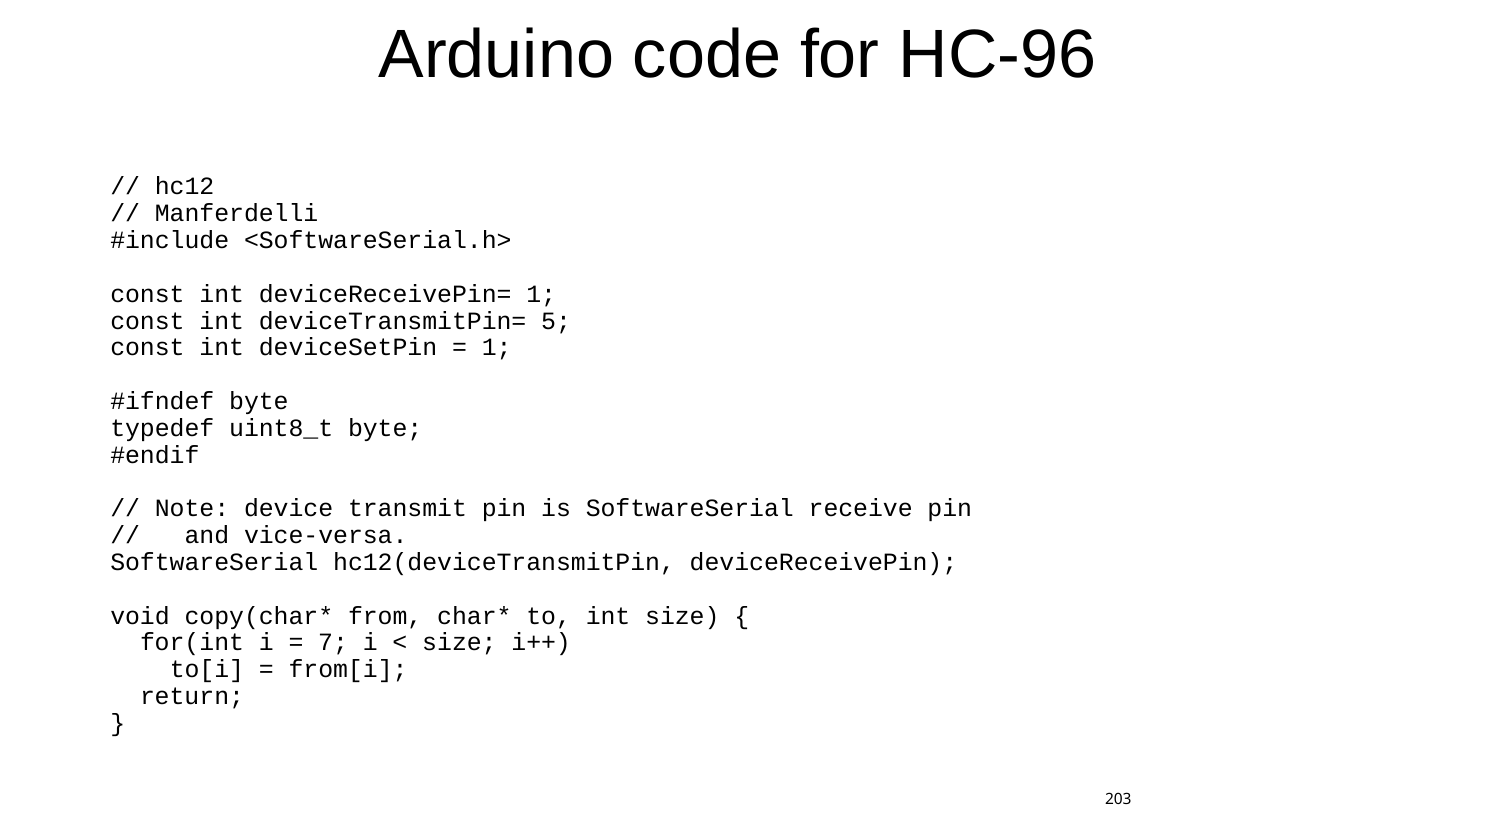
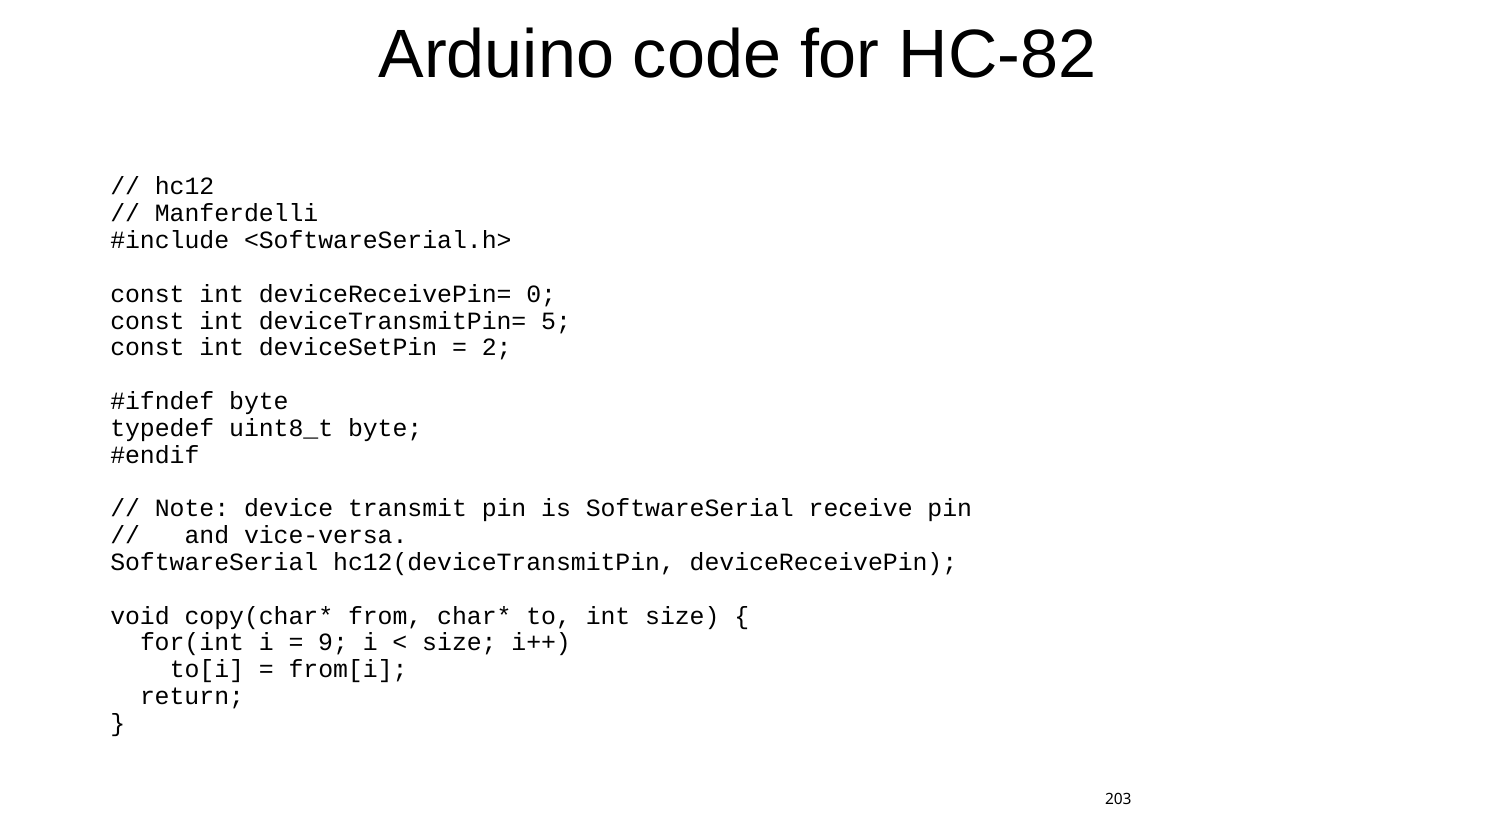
HC-96: HC-96 -> HC-82
deviceReceivePin= 1: 1 -> 0
1 at (497, 348): 1 -> 2
7: 7 -> 9
